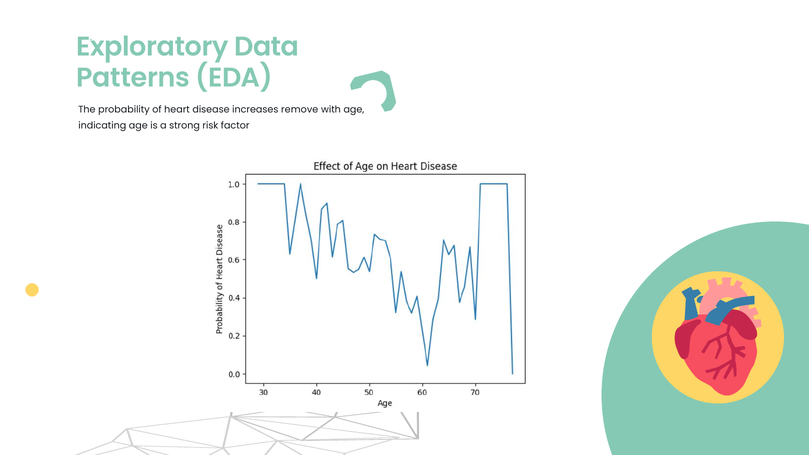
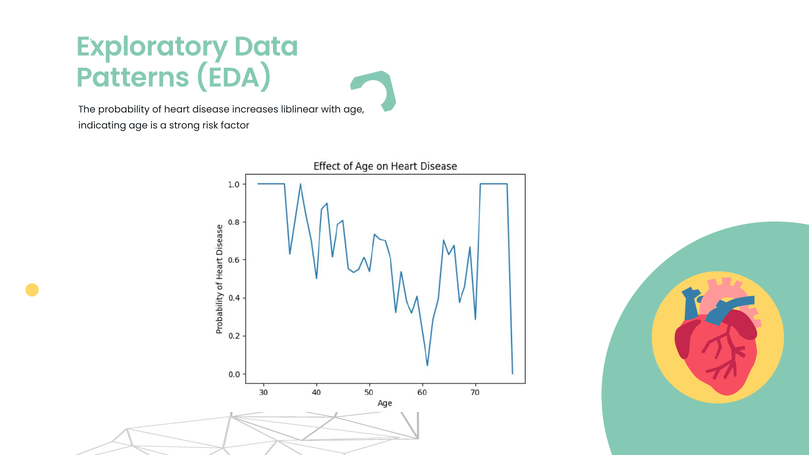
remove: remove -> liblinear
